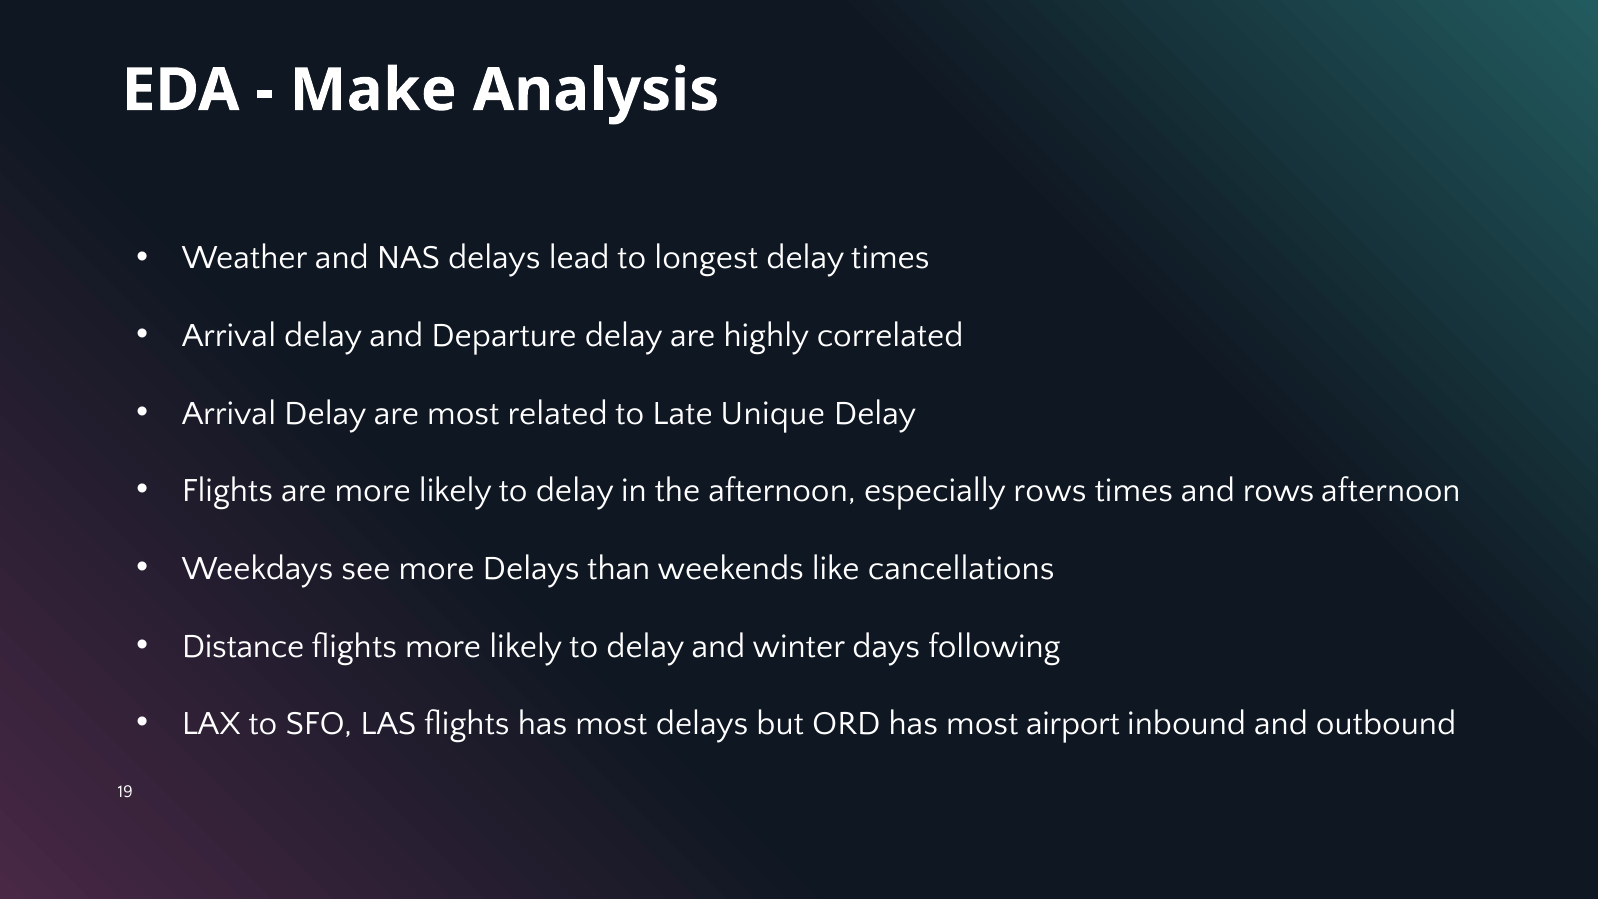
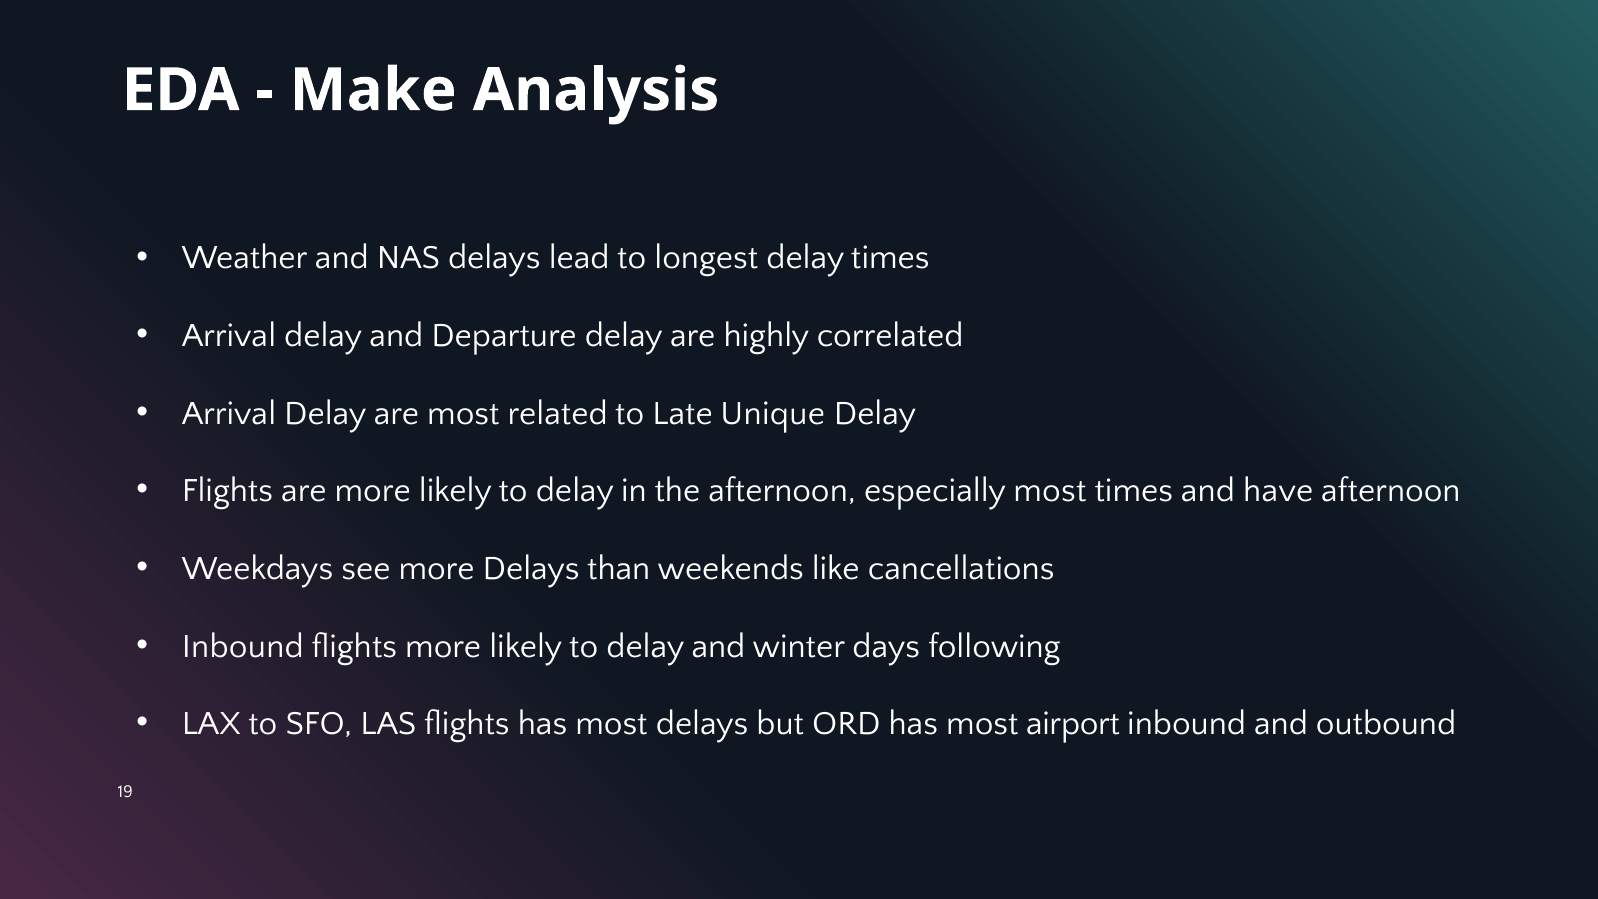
especially rows: rows -> most
and rows: rows -> have
Distance at (243, 646): Distance -> Inbound
